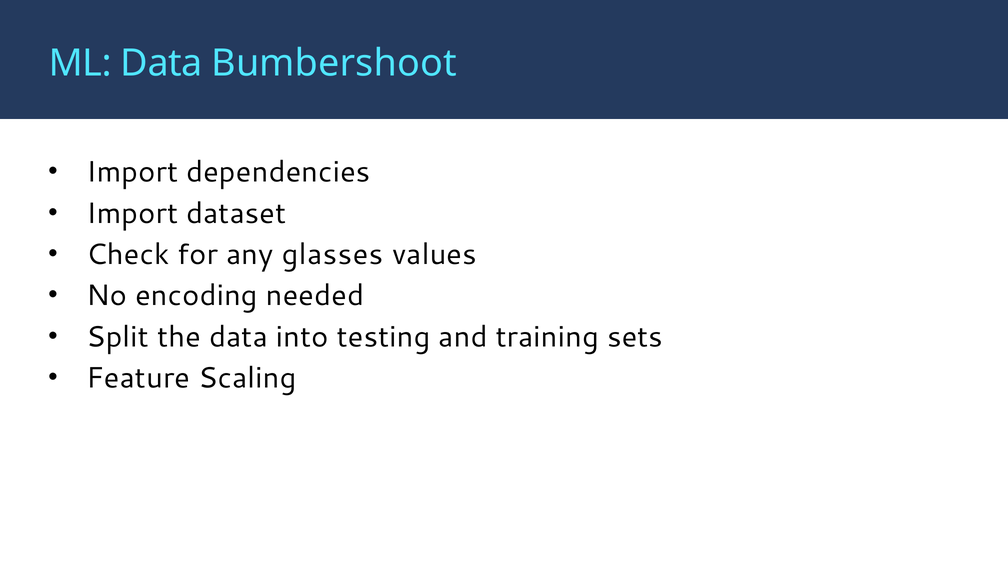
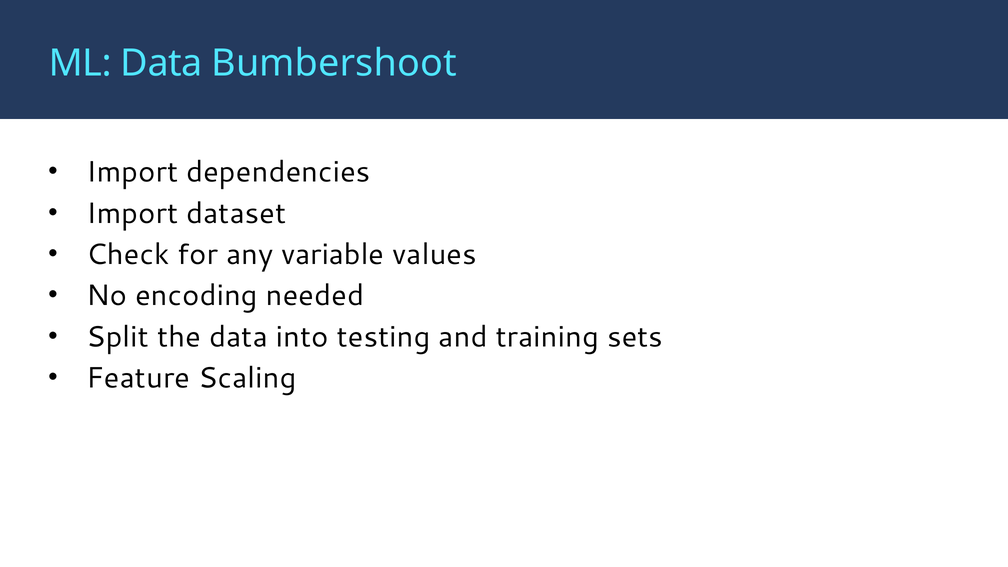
glasses: glasses -> variable
